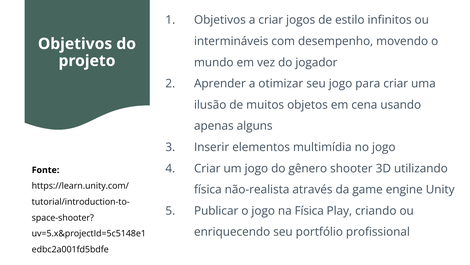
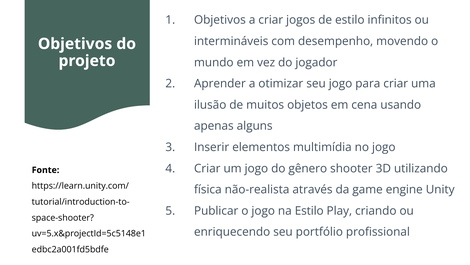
na Física: Física -> Estilo
